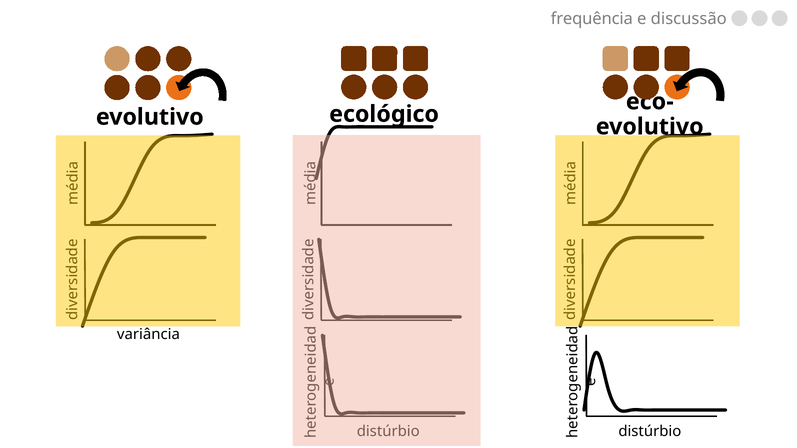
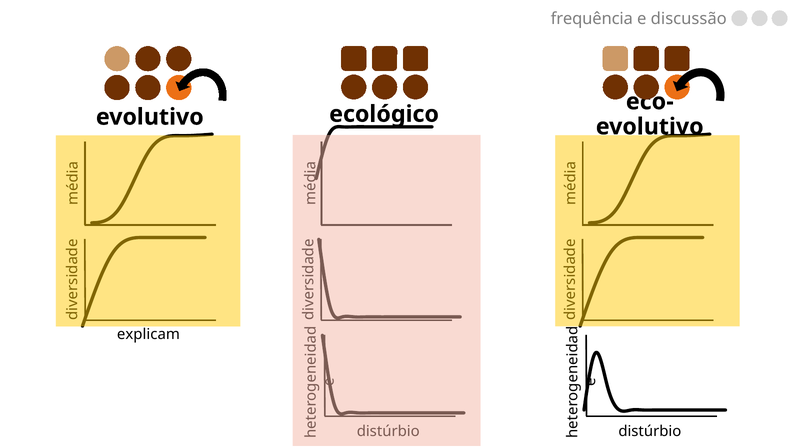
variância: variância -> explicam
